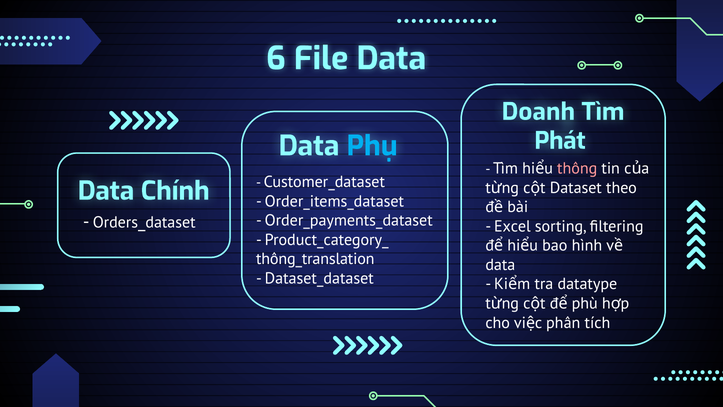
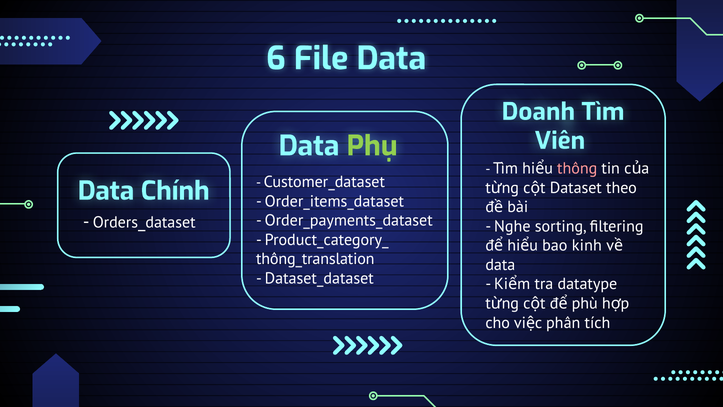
Phát: Phát -> Viên
Phụ colour: light blue -> light green
Excel: Excel -> Nghe
hình: hình -> kinh
